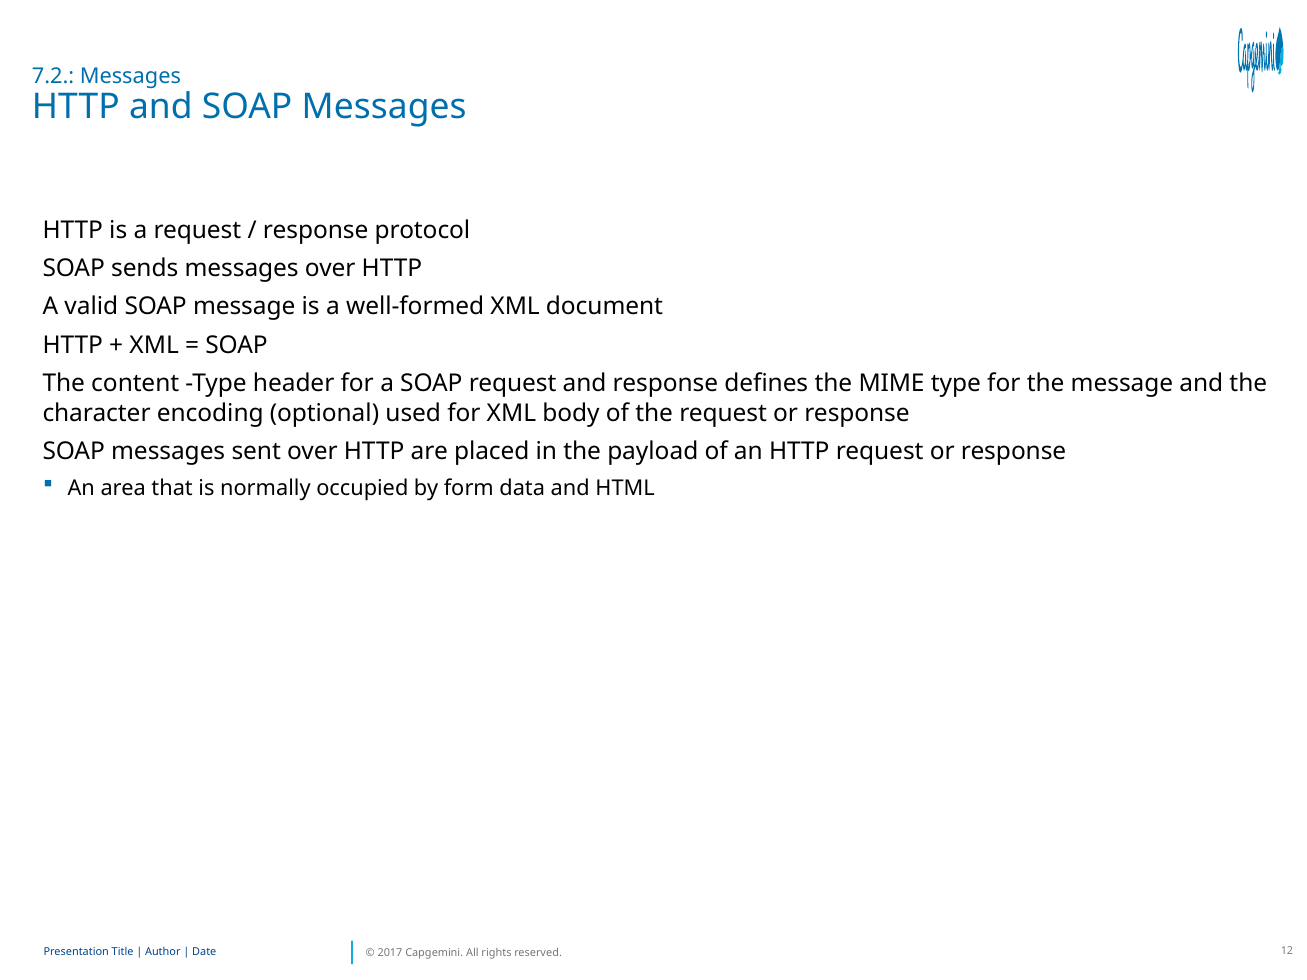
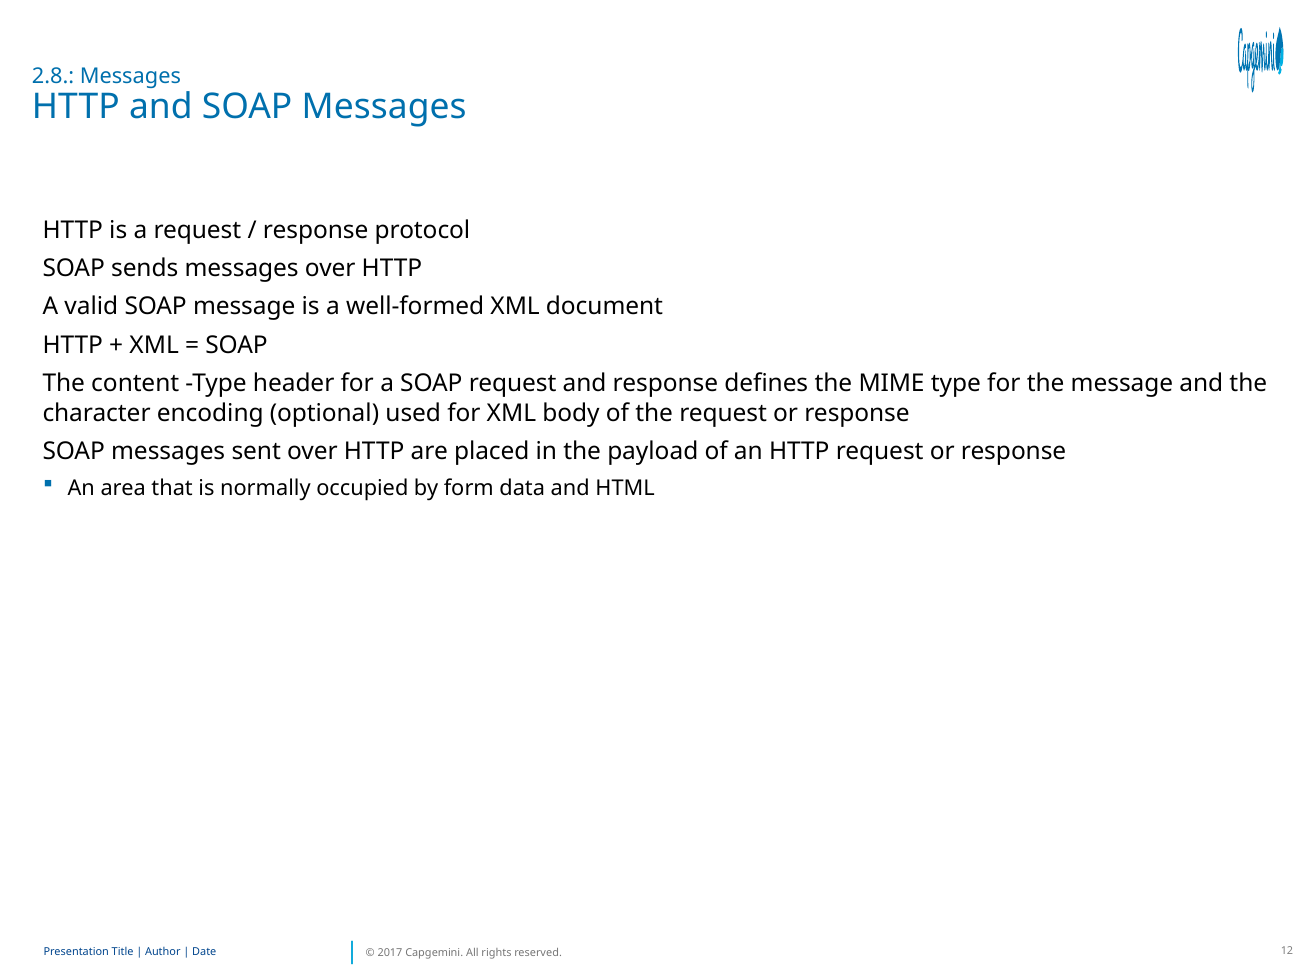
7.2: 7.2 -> 2.8
